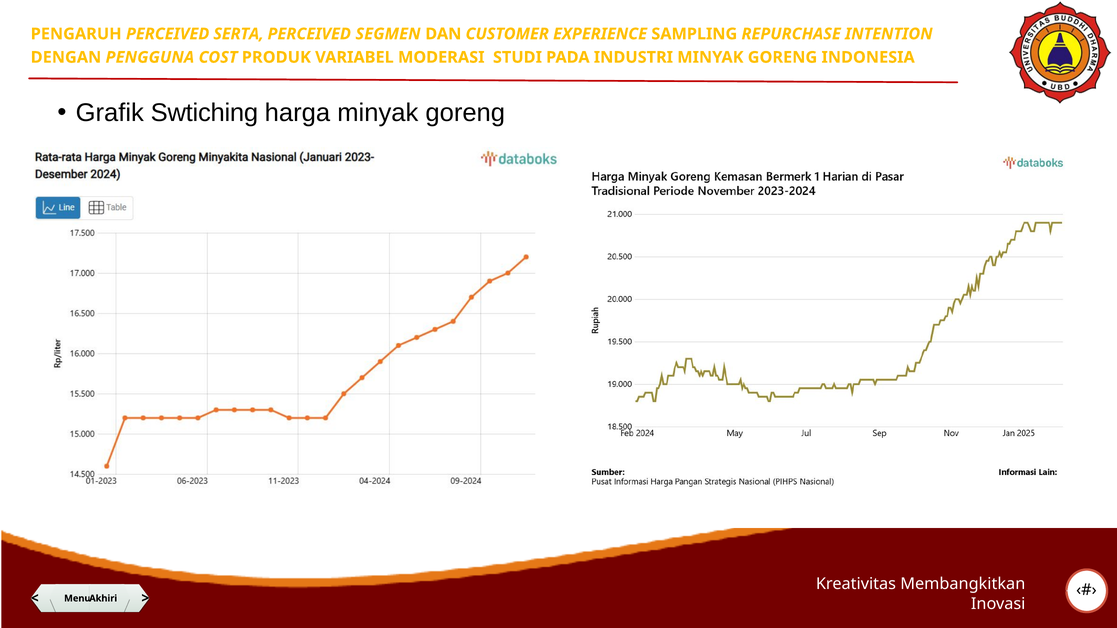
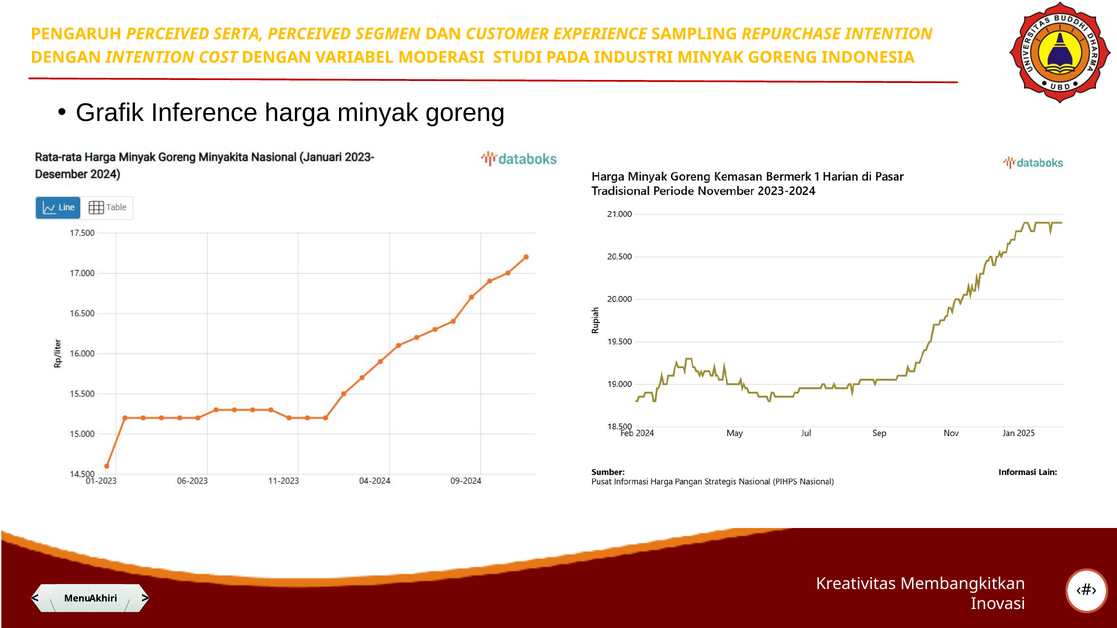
DENGAN PENGGUNA: PENGGUNA -> INTENTION
COST PRODUK: PRODUK -> DENGAN
Swtiching: Swtiching -> Inference
